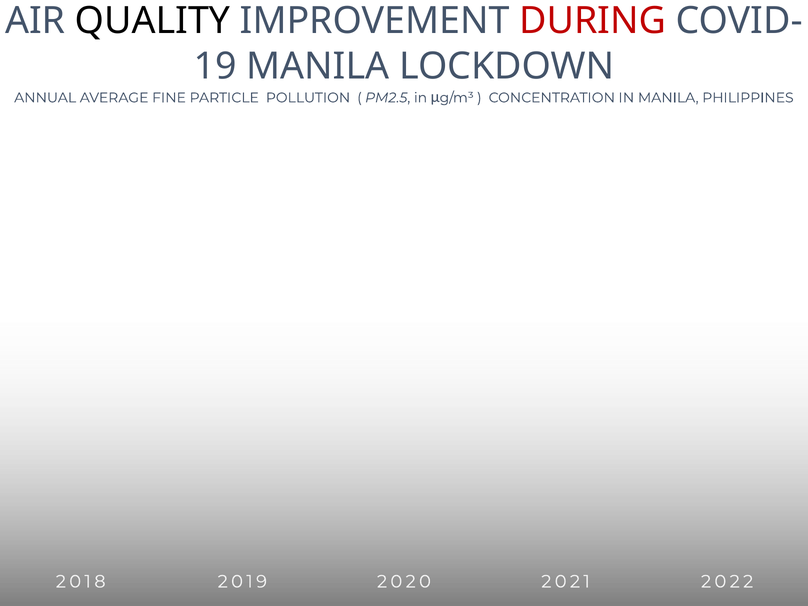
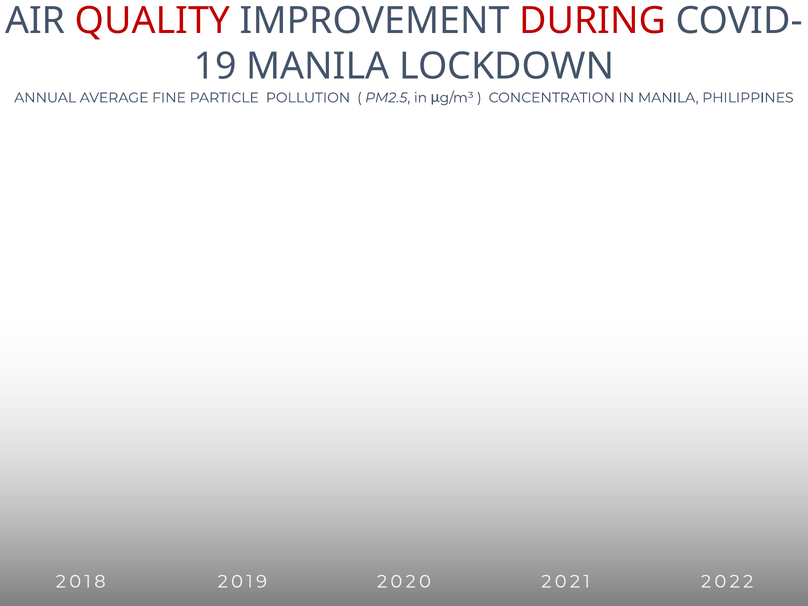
QUALITY colour: black -> red
